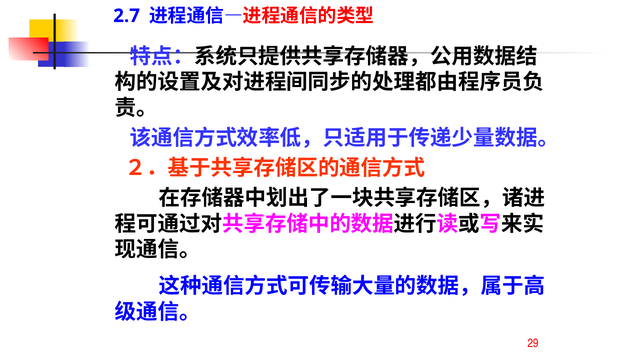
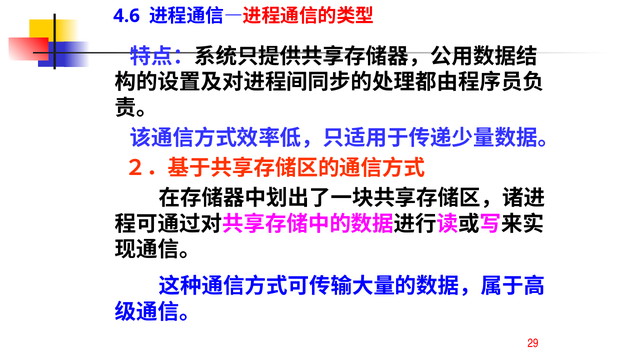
2.7: 2.7 -> 4.6
